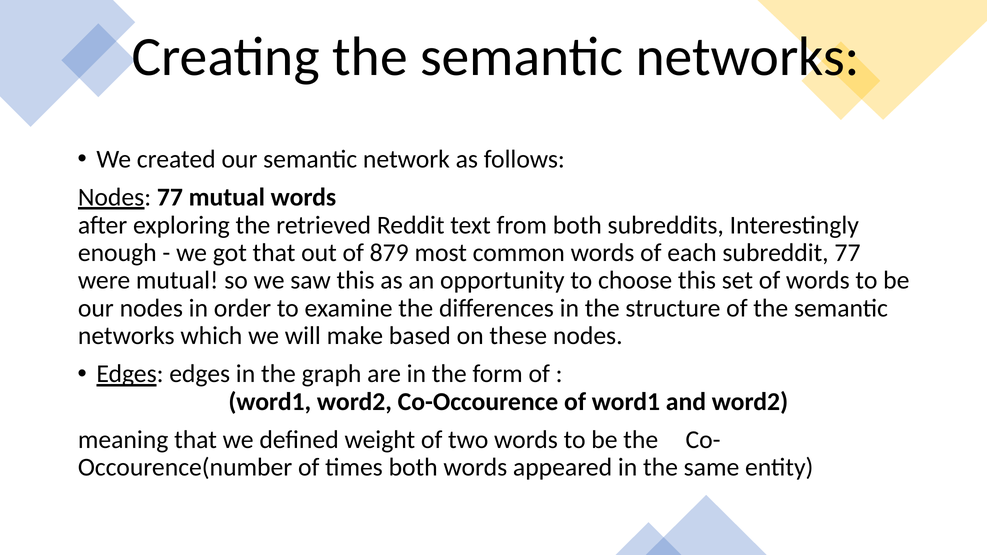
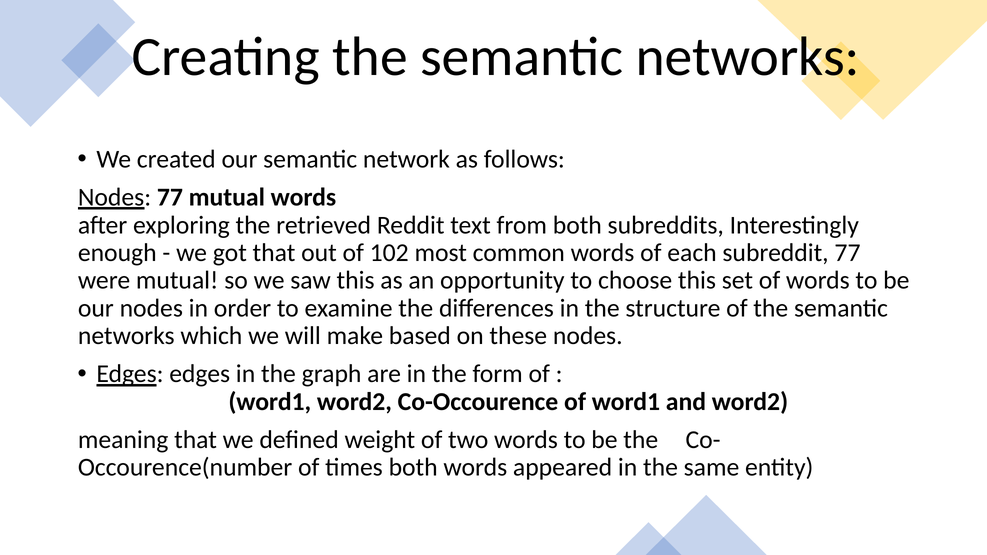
879: 879 -> 102
